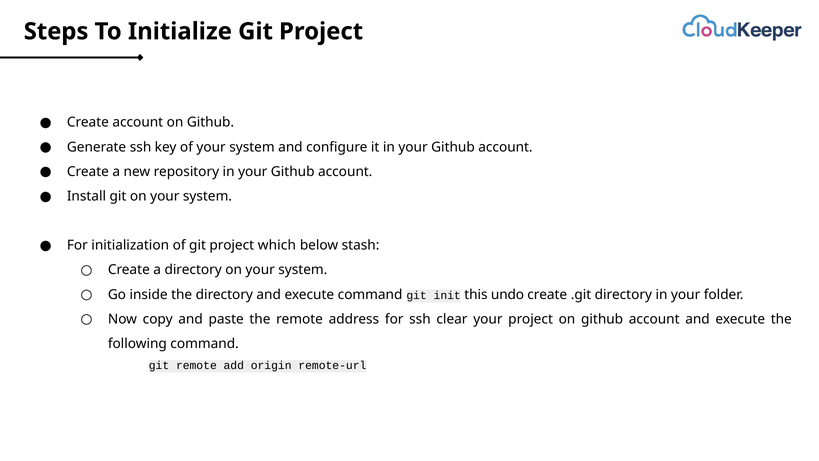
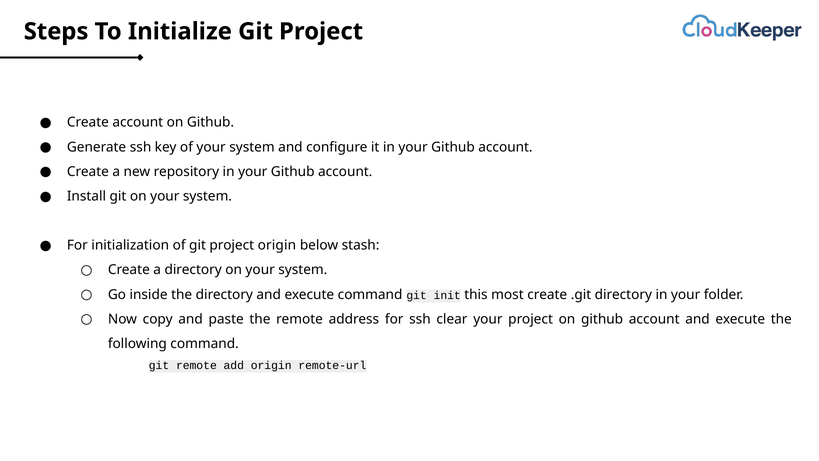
project which: which -> origin
undo: undo -> most
